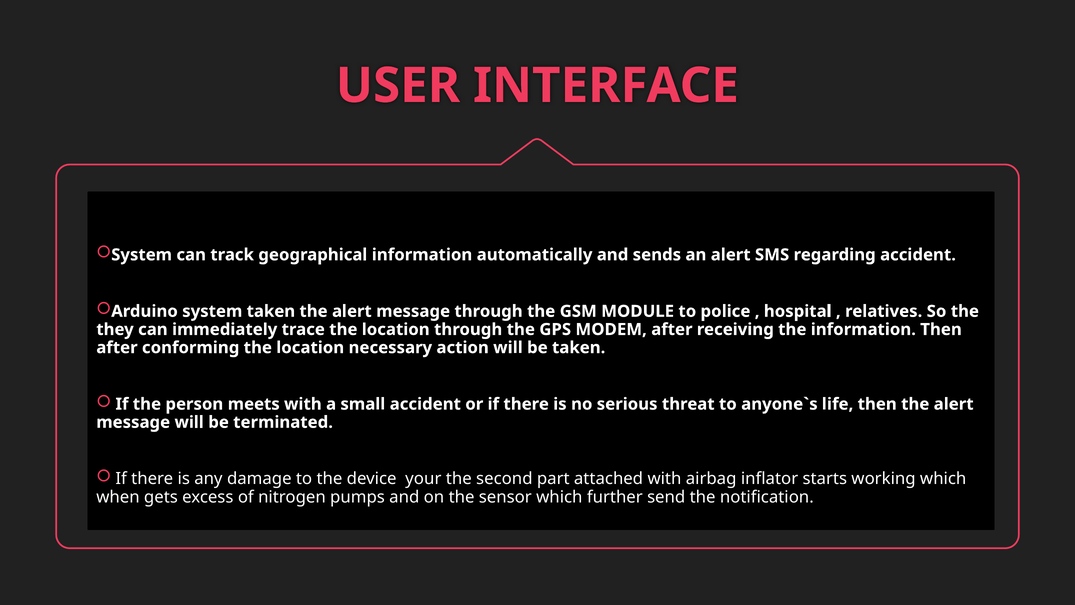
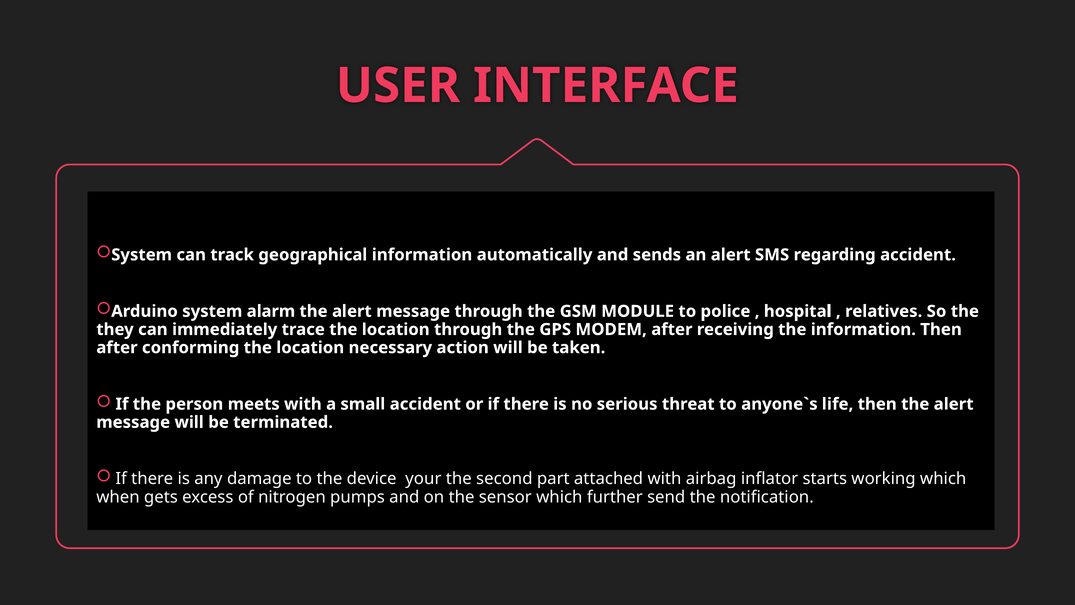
system taken: taken -> alarm
